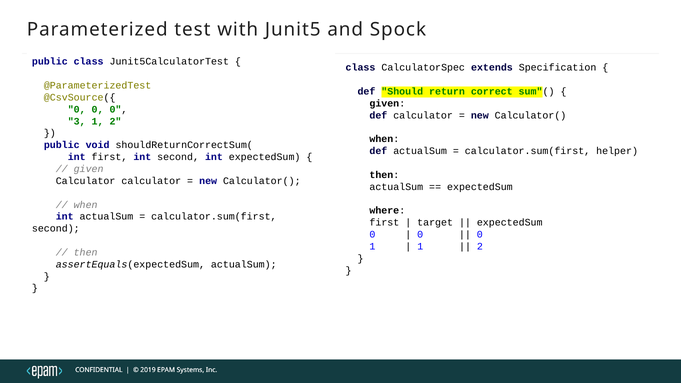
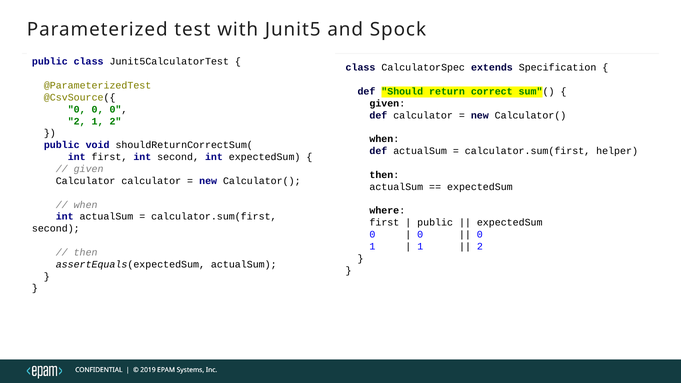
3 at (77, 121): 3 -> 2
target at (435, 223): target -> public
